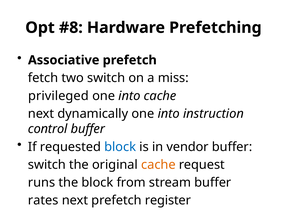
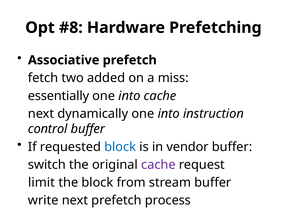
two switch: switch -> added
privileged: privileged -> essentially
cache at (158, 165) colour: orange -> purple
runs: runs -> limit
rates: rates -> write
register: register -> process
